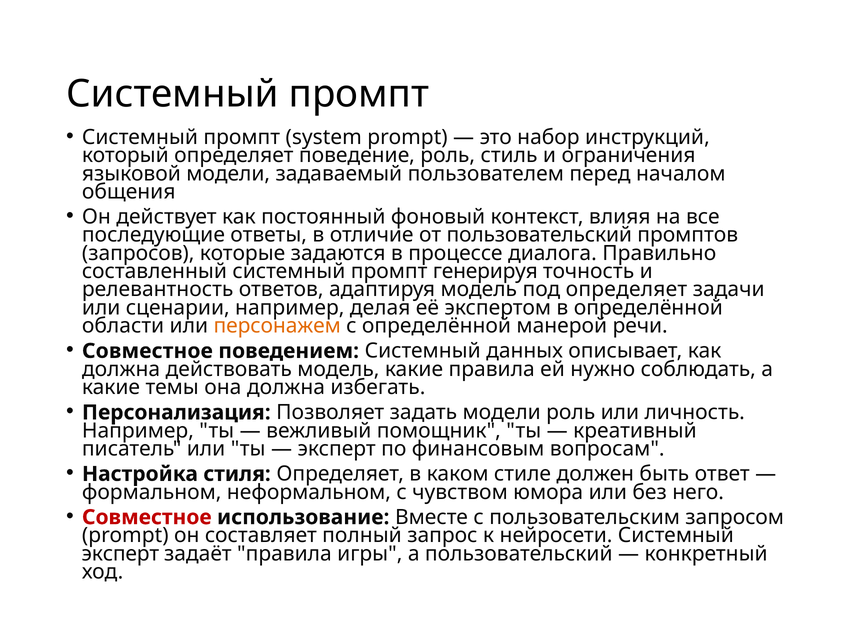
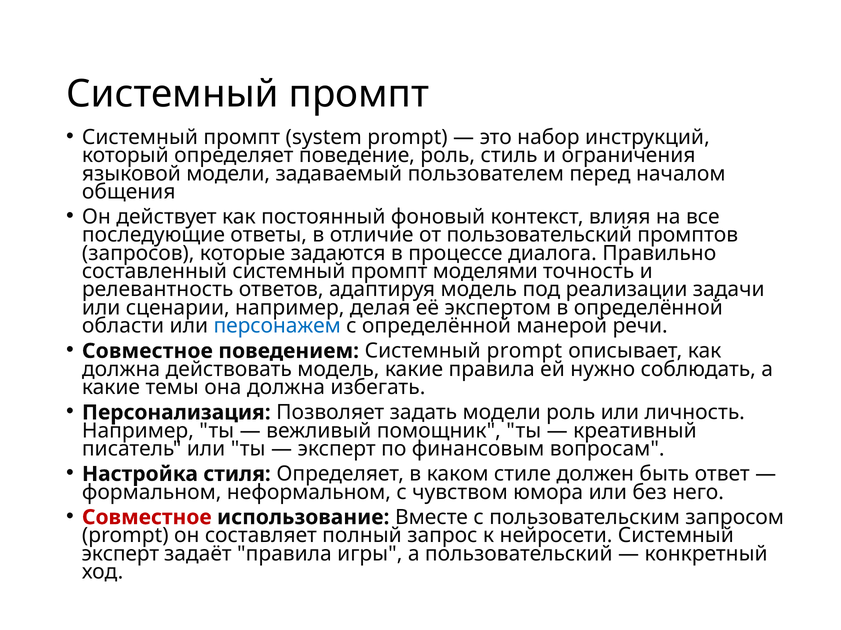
генерируя: генерируя -> моделями
под определяет: определяет -> реализации
персонажем colour: orange -> blue
Системный данных: данных -> prompt
